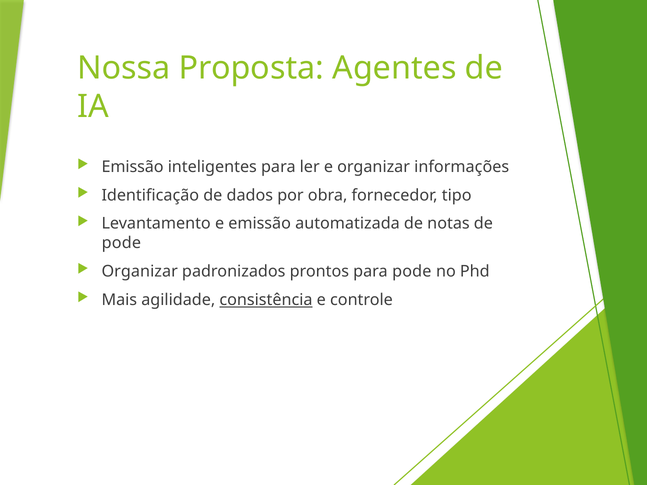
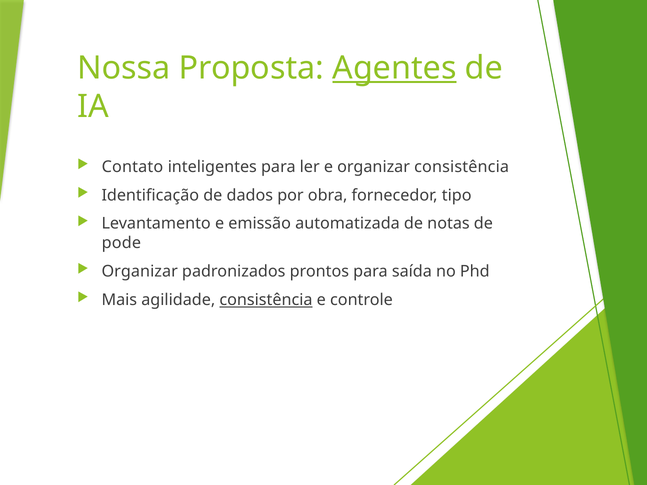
Agentes underline: none -> present
Emissão at (133, 167): Emissão -> Contato
organizar informações: informações -> consistência
para pode: pode -> saída
